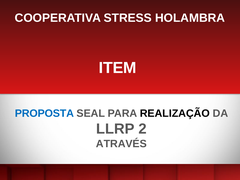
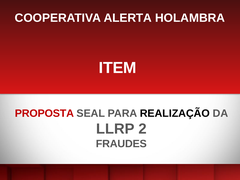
STRESS: STRESS -> ALERTA
PROPOSTA colour: blue -> red
ATRAVÉS: ATRAVÉS -> FRAUDES
